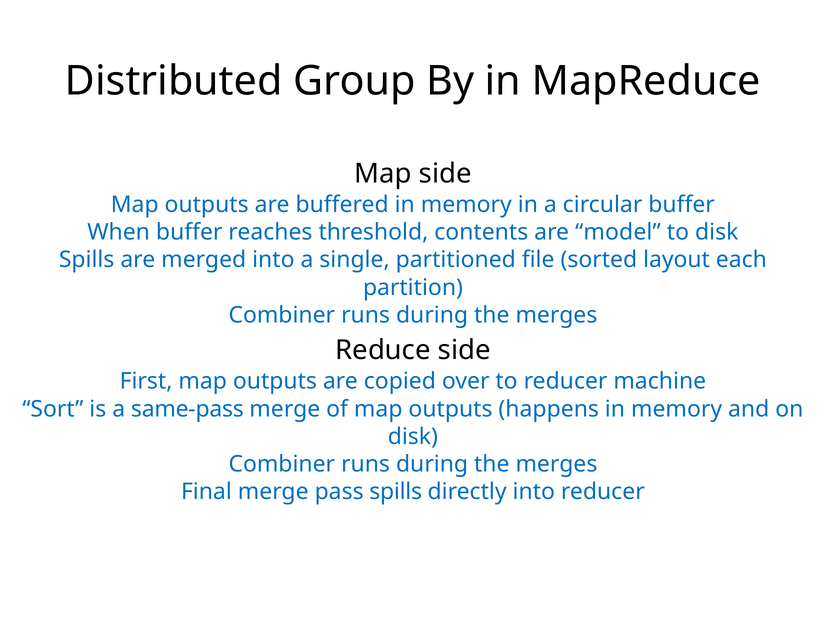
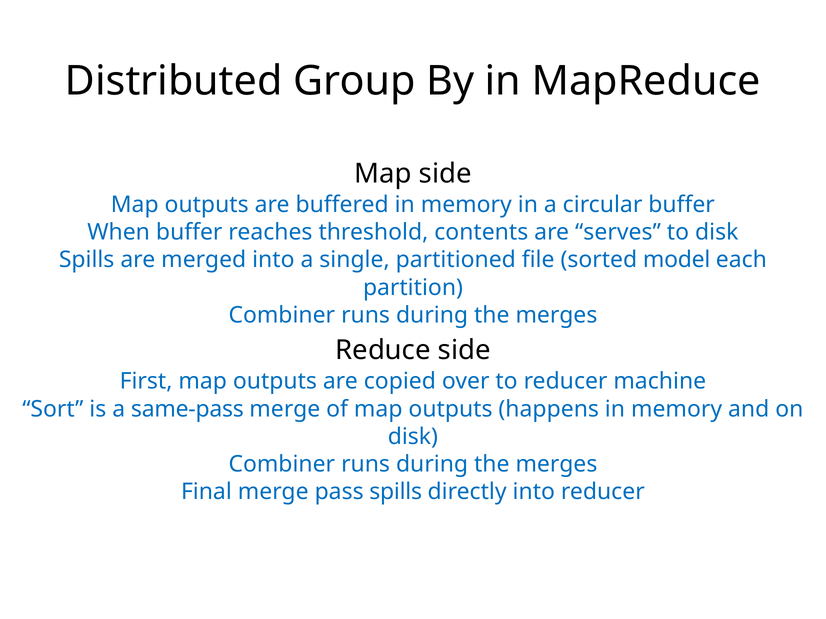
model: model -> serves
layout: layout -> model
